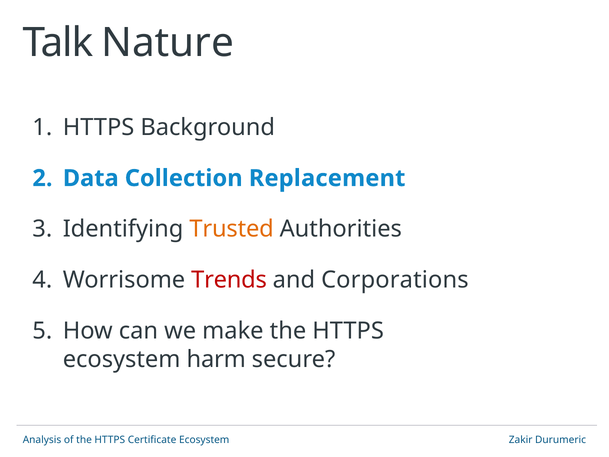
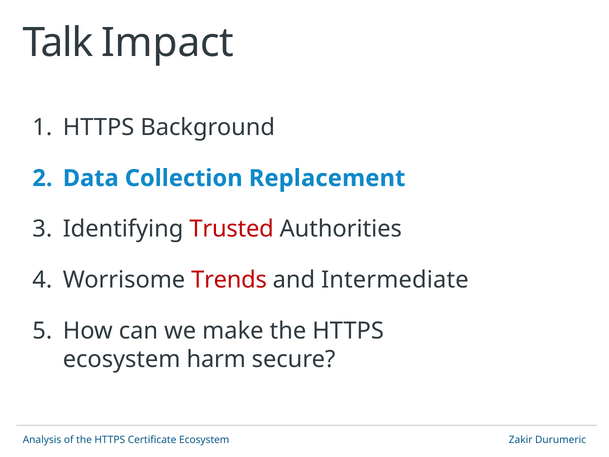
Nature: Nature -> Impact
Trusted colour: orange -> red
Corporations: Corporations -> Intermediate
